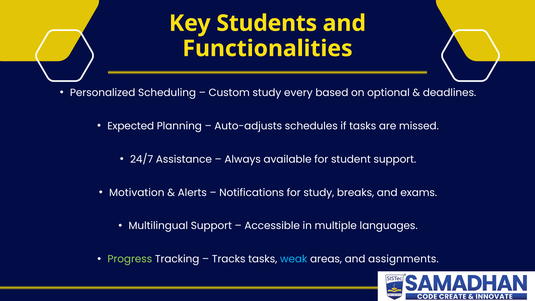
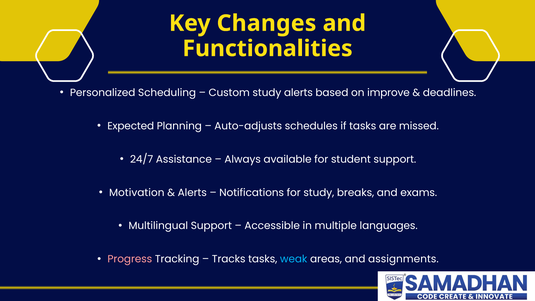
Students: Students -> Changes
study every: every -> alerts
optional: optional -> improve
Progress colour: light green -> pink
